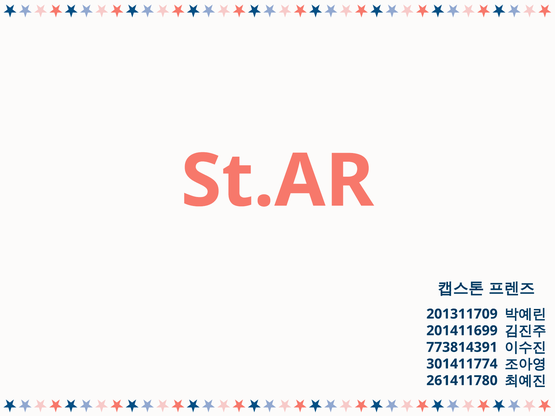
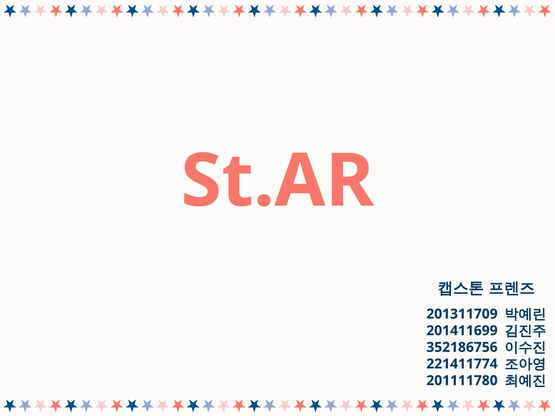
773814391: 773814391 -> 352186756
301411774: 301411774 -> 221411774
261411780: 261411780 -> 201111780
